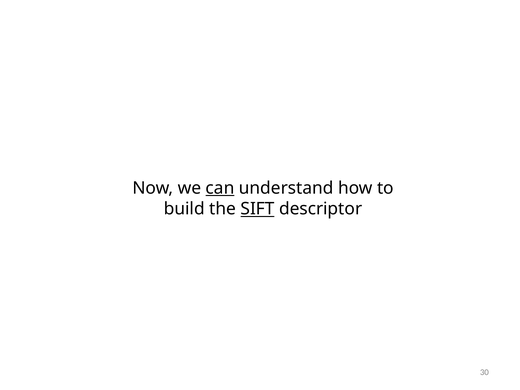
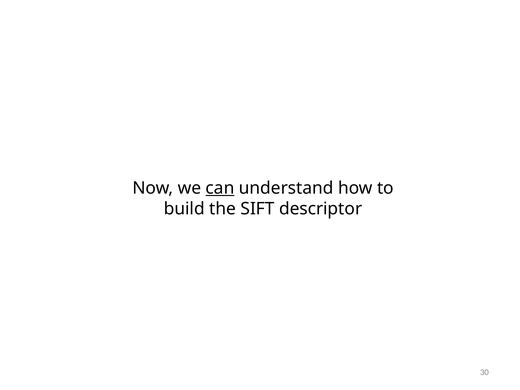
SIFT underline: present -> none
